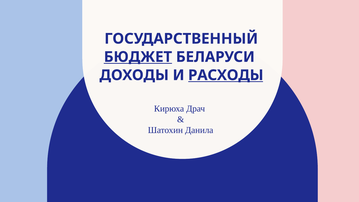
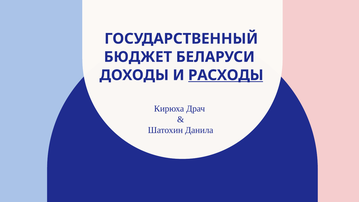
БЮДЖЕТ underline: present -> none
